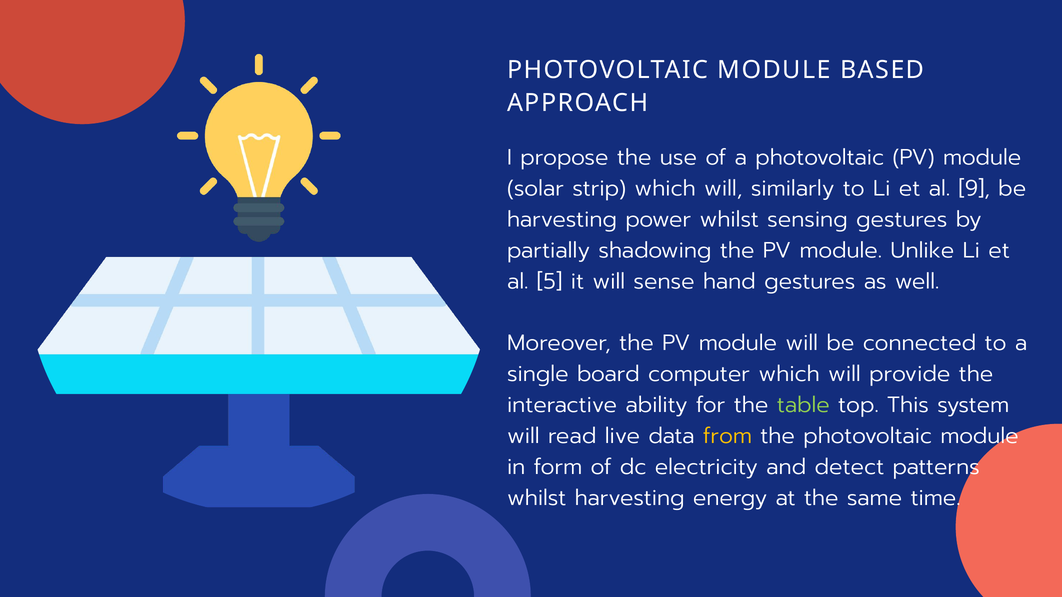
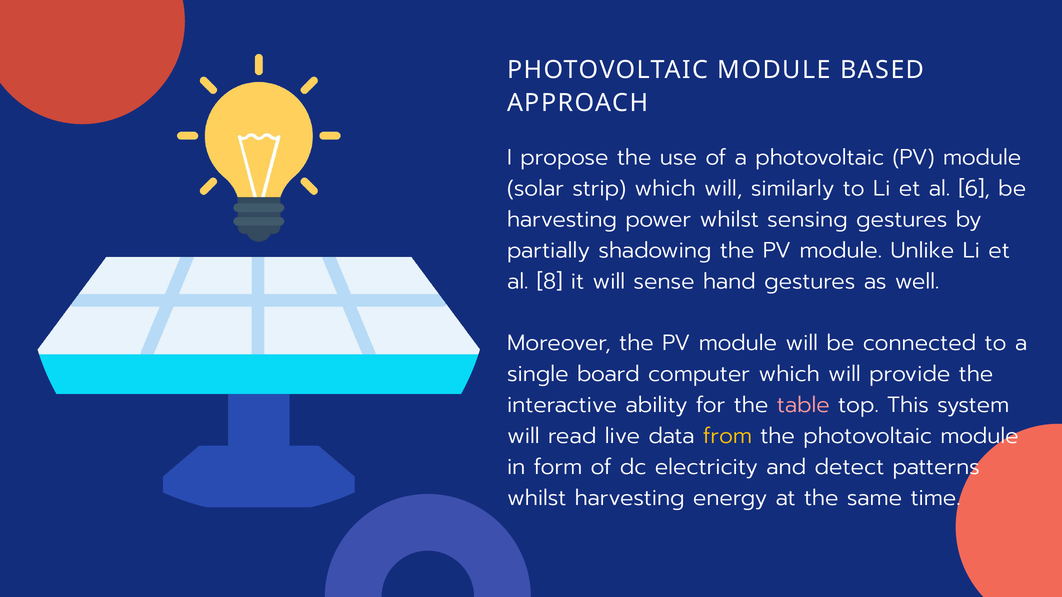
9: 9 -> 6
5: 5 -> 8
table colour: light green -> pink
